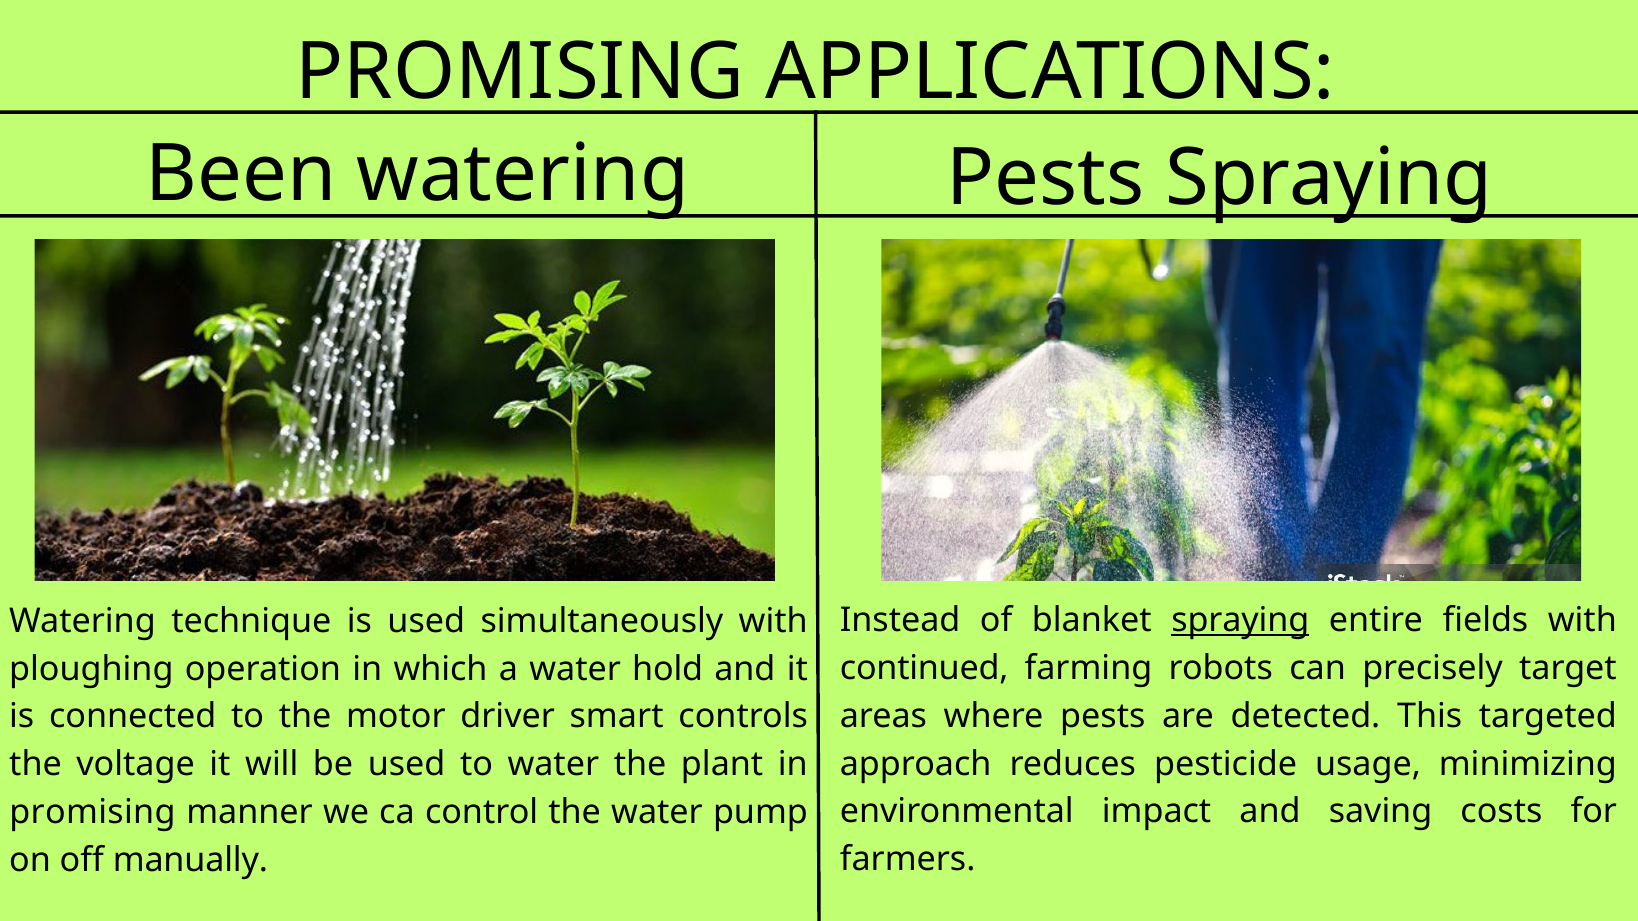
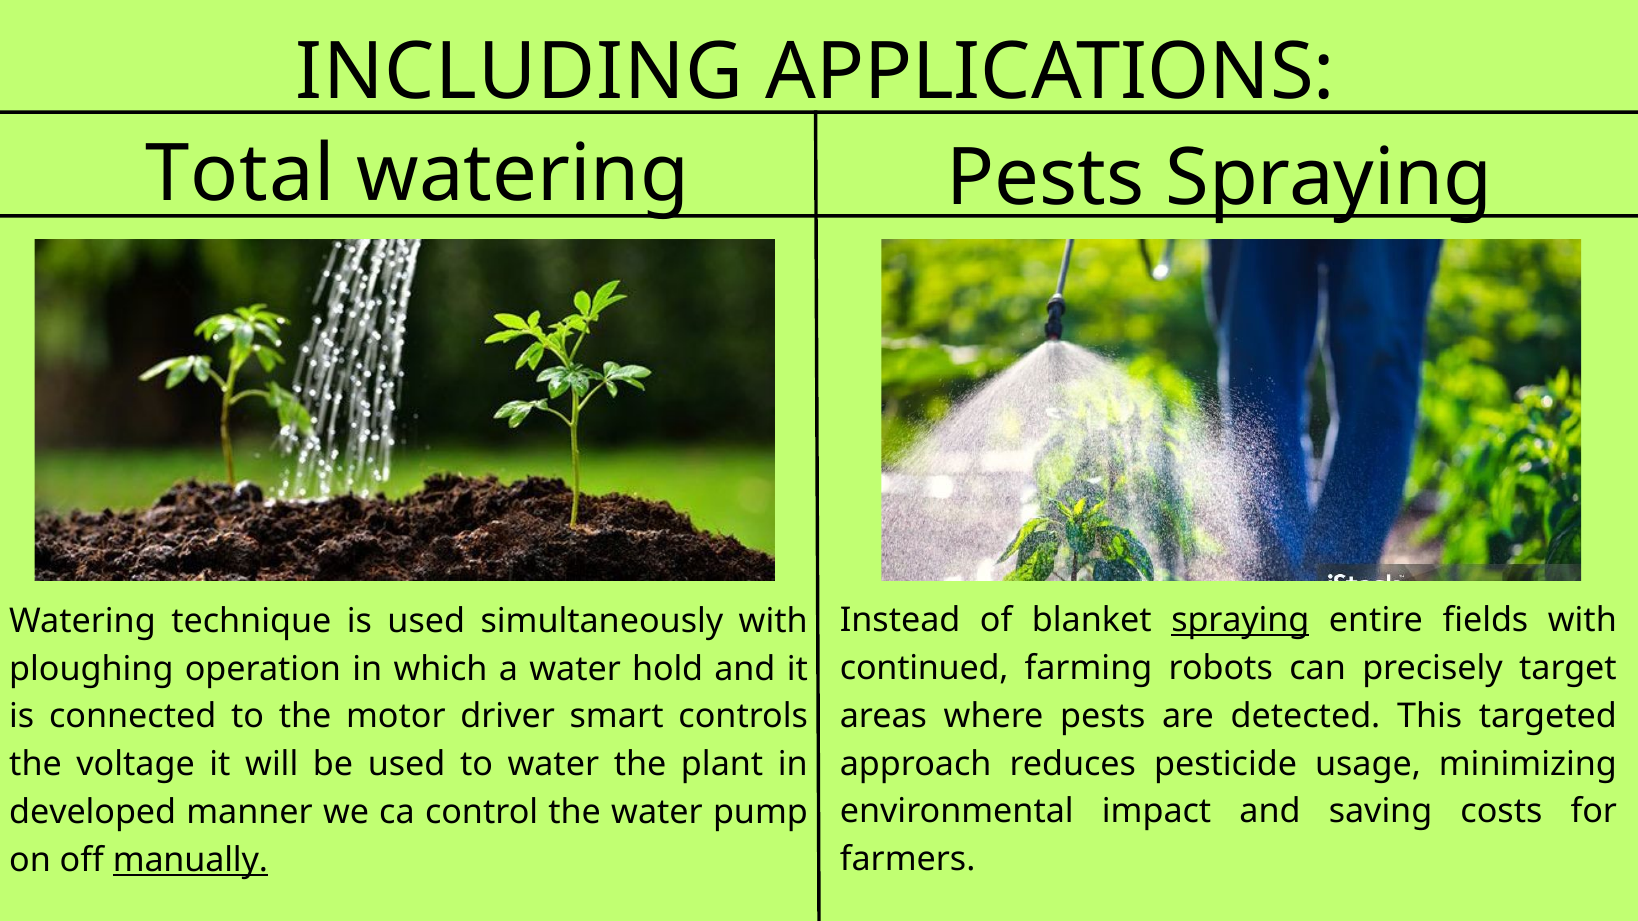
PROMISING at (520, 73): PROMISING -> INCLUDING
Been: Been -> Total
promising at (92, 813): promising -> developed
manually underline: none -> present
